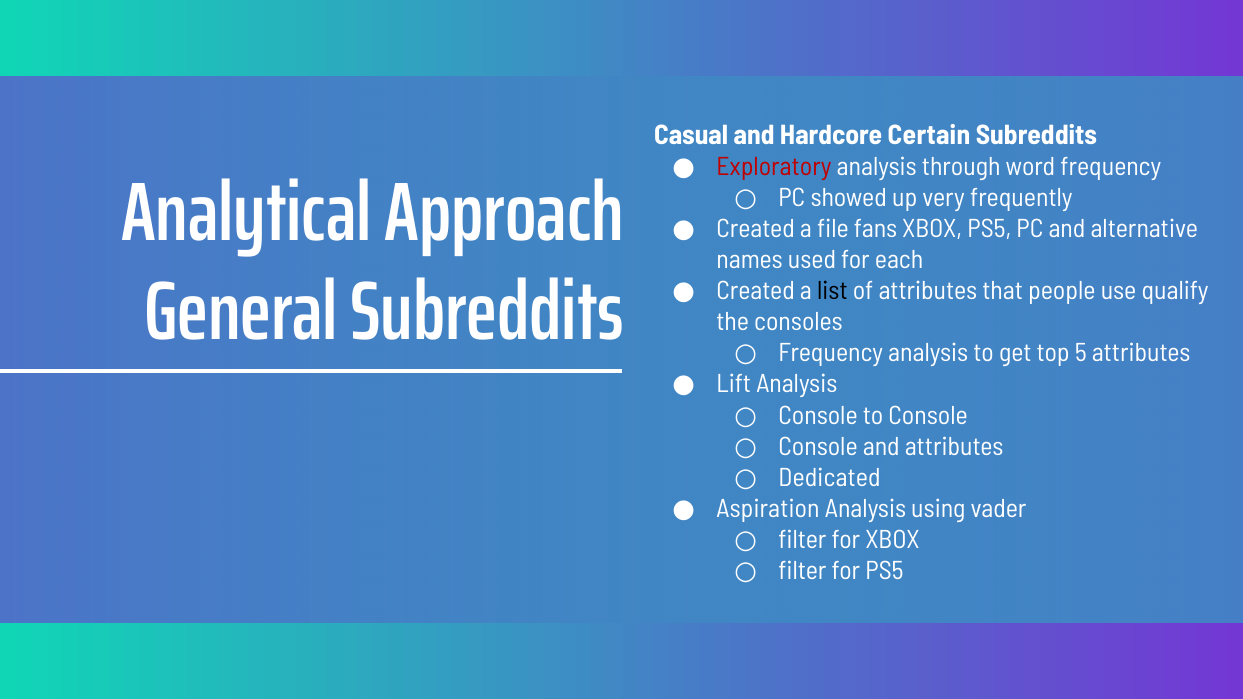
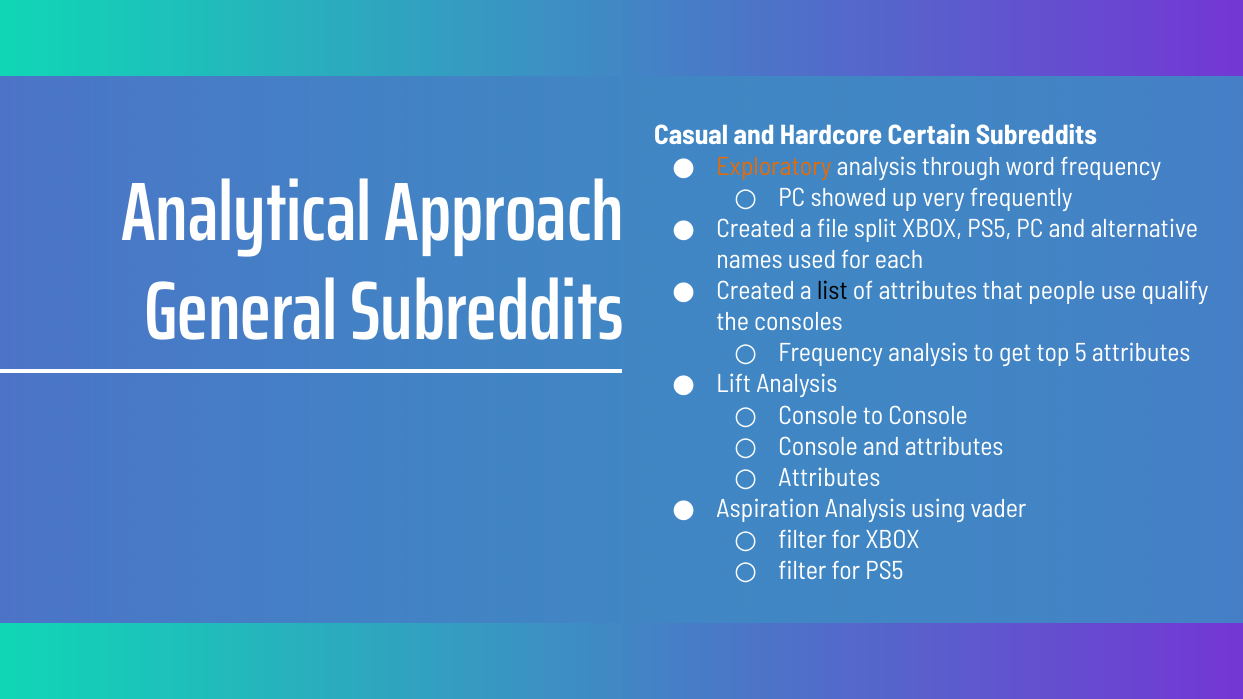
Exploratory colour: red -> orange
fans: fans -> split
Dedicated at (830, 478): Dedicated -> Attributes
